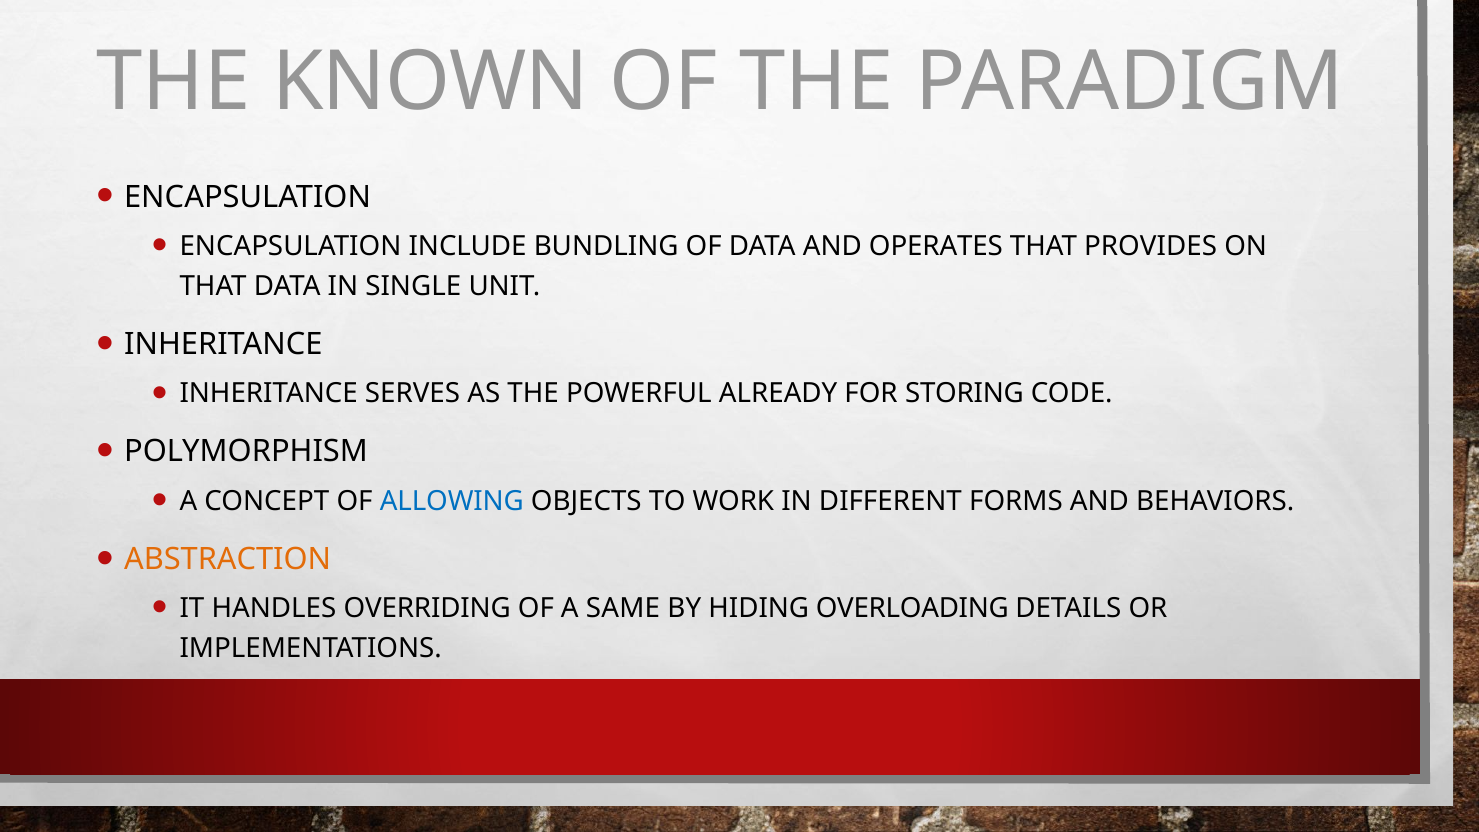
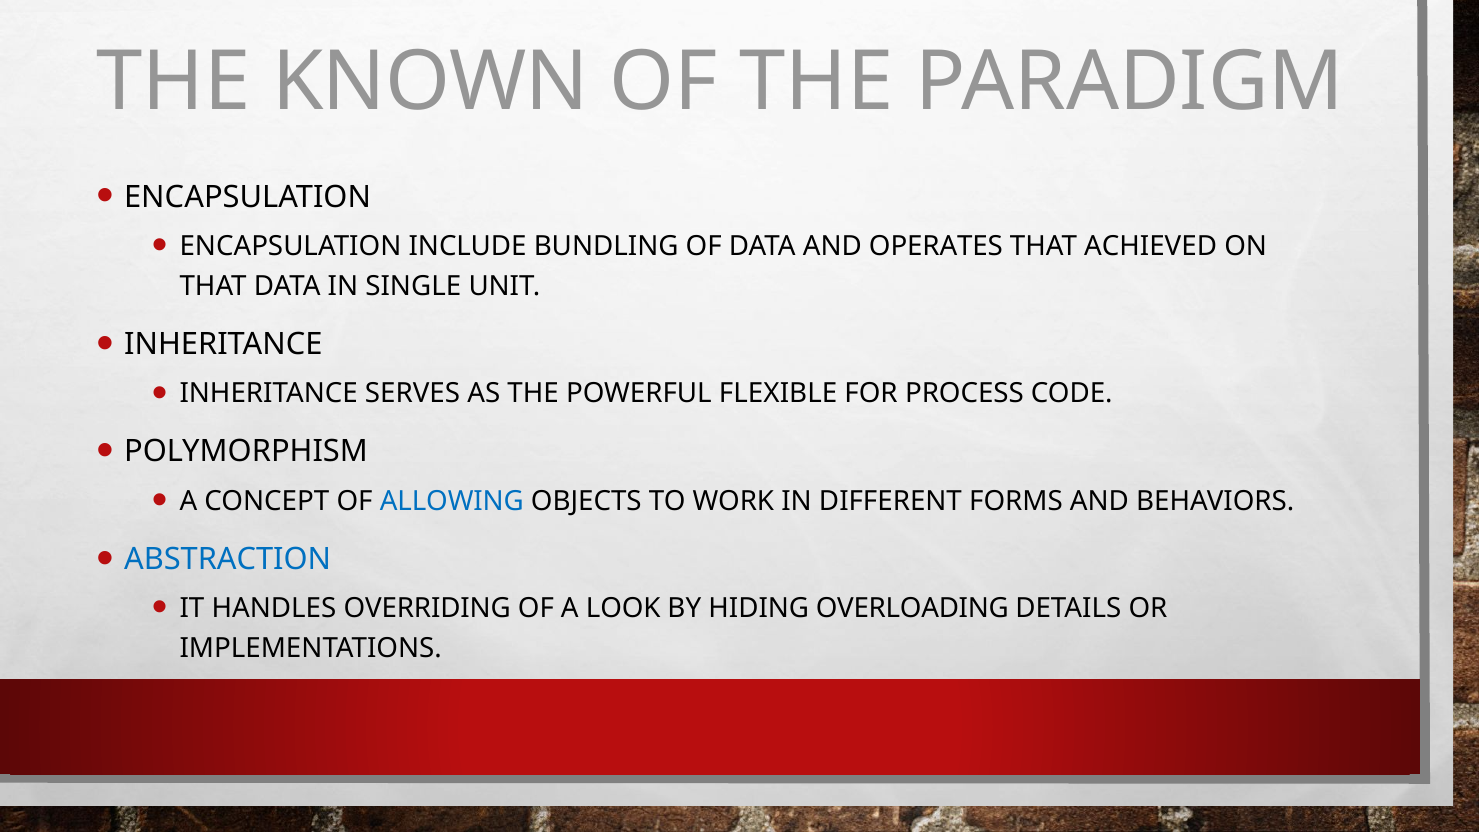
PROVIDES: PROVIDES -> ACHIEVED
ALREADY: ALREADY -> FLEXIBLE
STORING: STORING -> PROCESS
ABSTRACTION colour: orange -> blue
SAME: SAME -> LOOK
